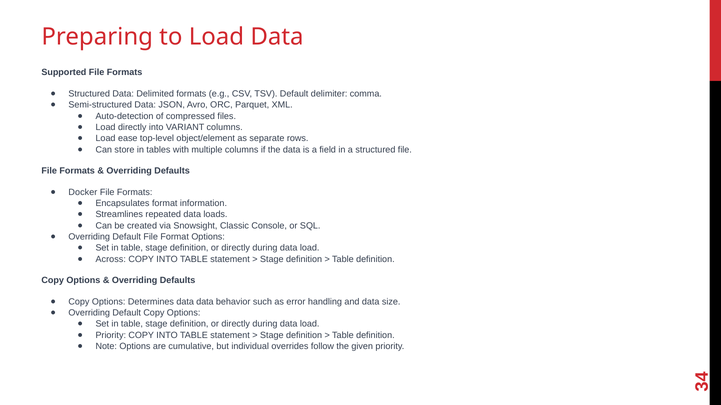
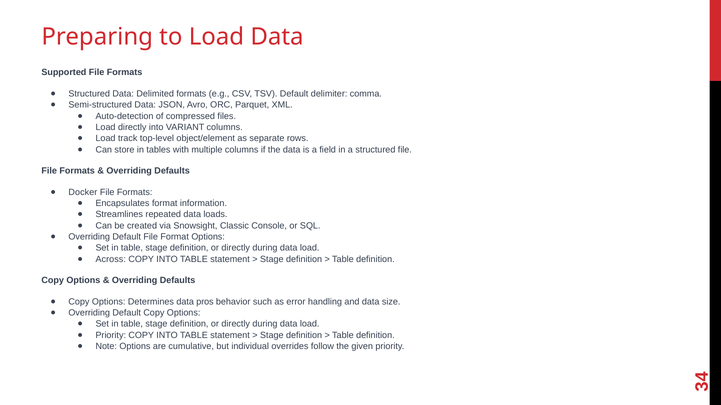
ease: ease -> track
data data: data -> pros
